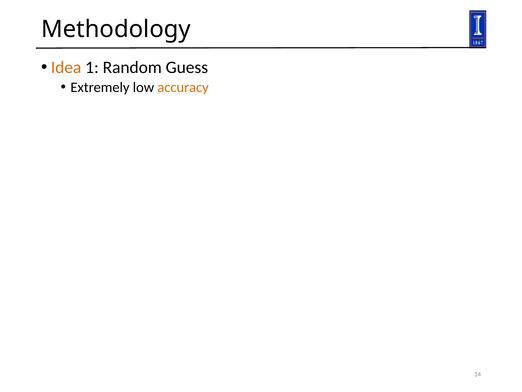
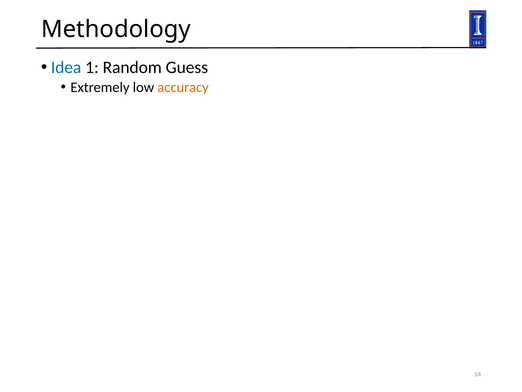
Idea colour: orange -> blue
